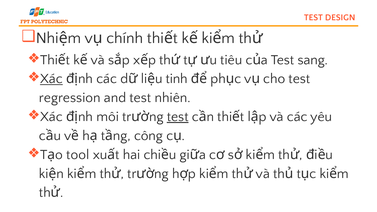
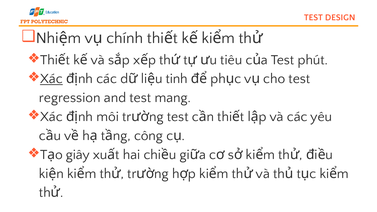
sang: sang -> phút
nhiên: nhiên -> mang
test at (178, 117) underline: present -> none
tool: tool -> giây
